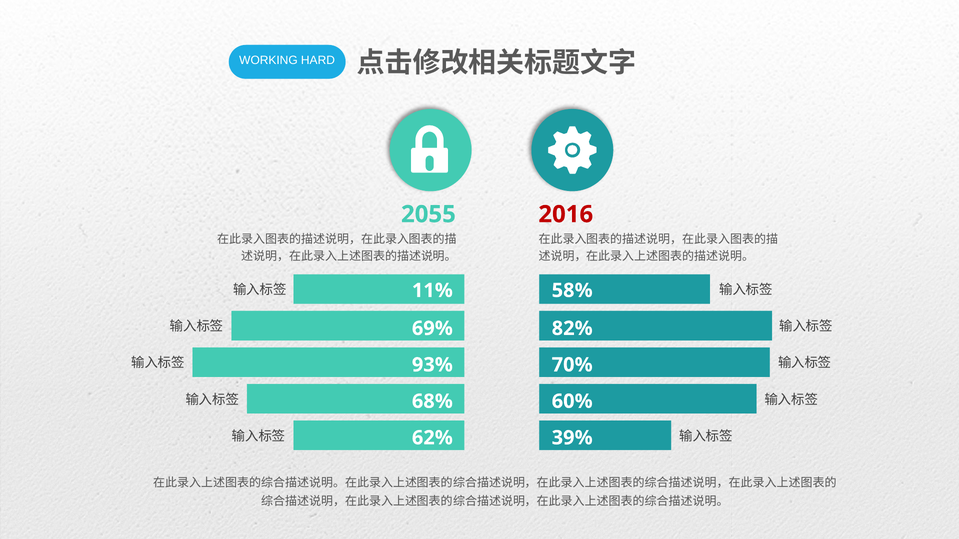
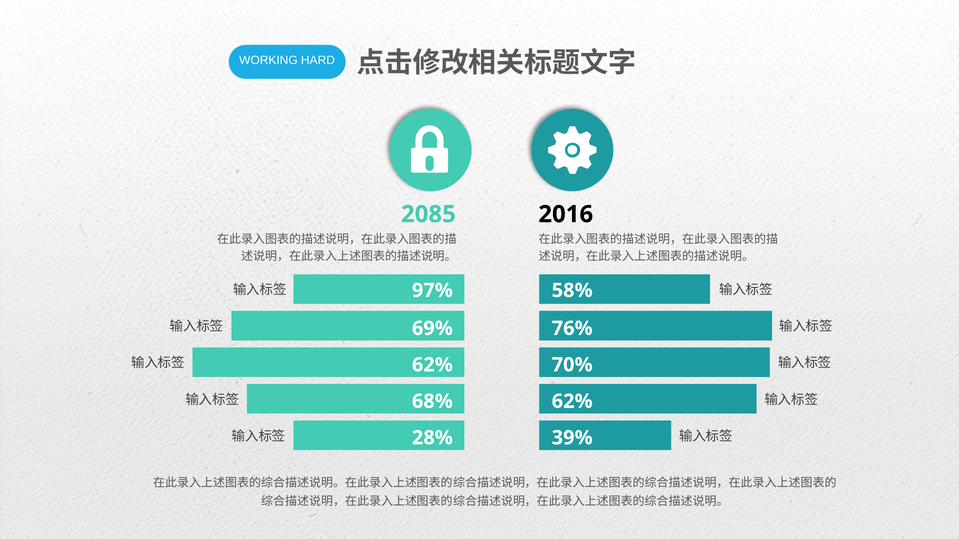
2055: 2055 -> 2085
2016 colour: red -> black
11%: 11% -> 97%
82%: 82% -> 76%
93% at (432, 365): 93% -> 62%
60% at (572, 402): 60% -> 62%
62%: 62% -> 28%
